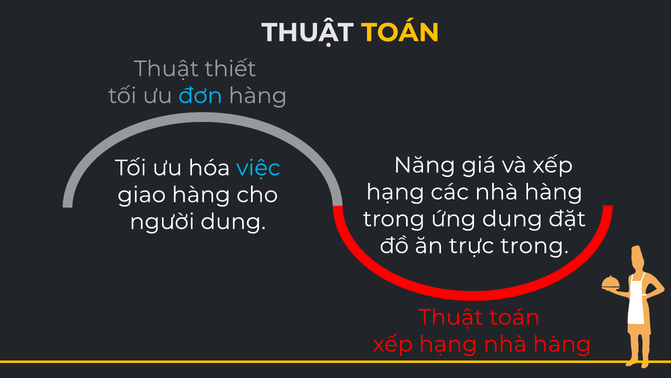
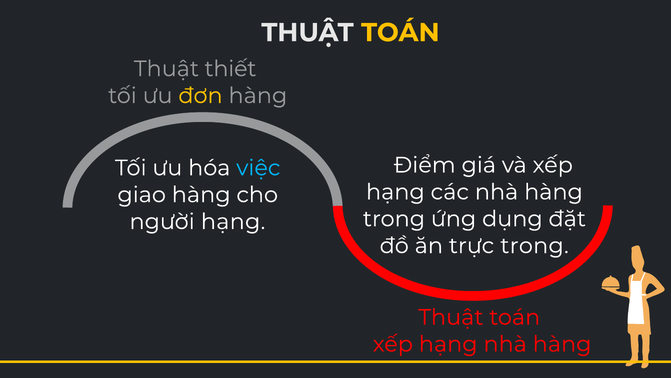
đơn colour: light blue -> yellow
Năng: Năng -> Điểm
người dung: dung -> hạng
